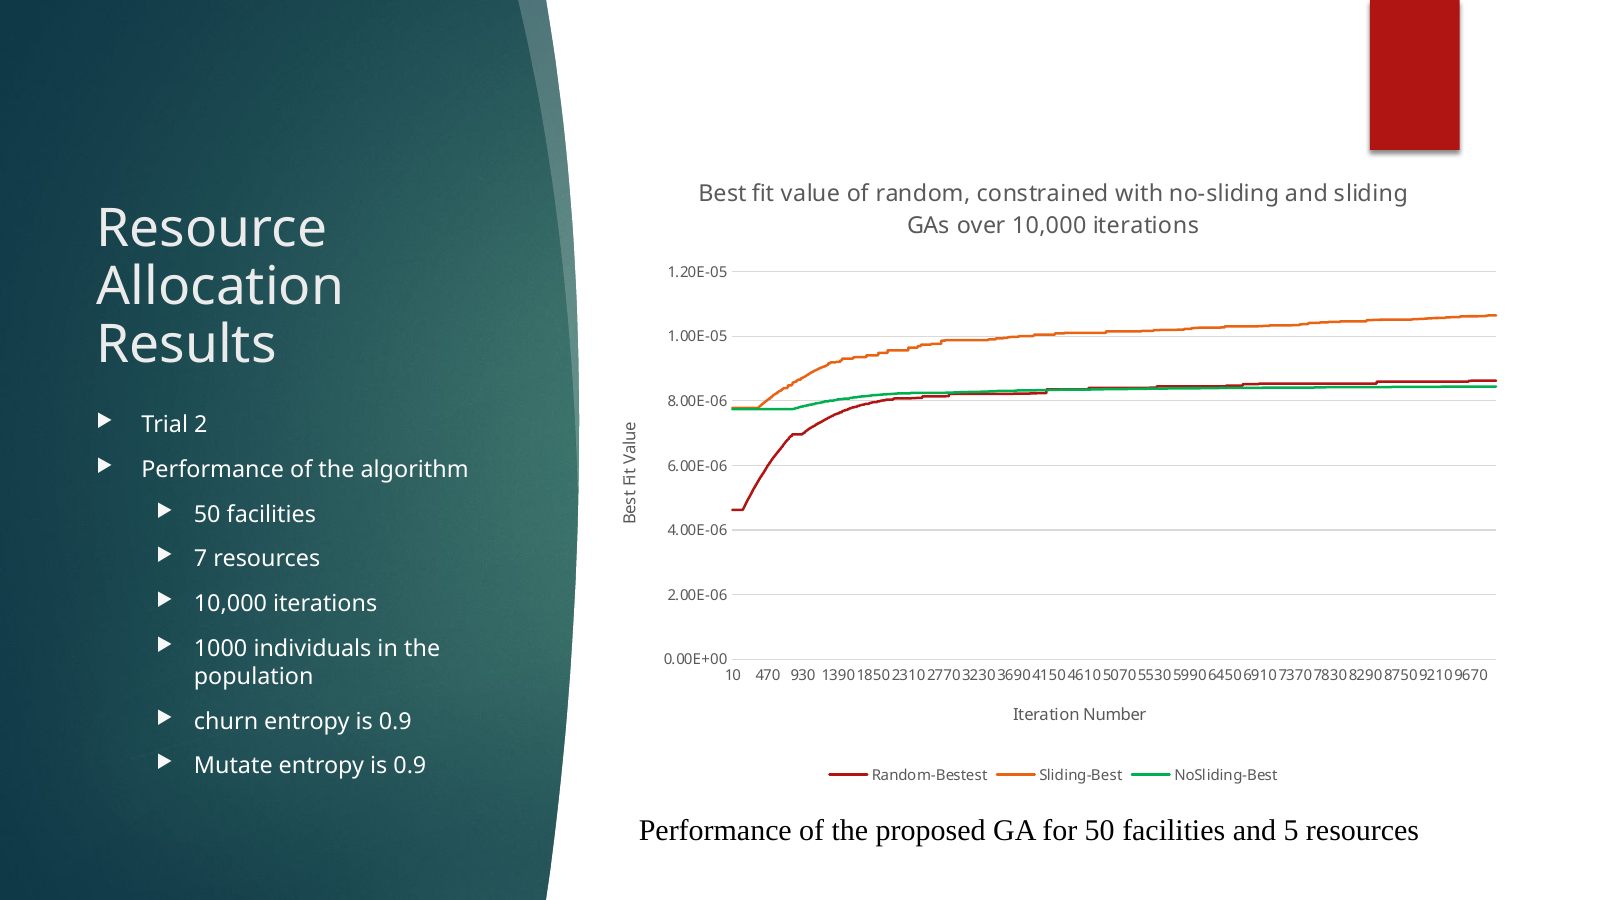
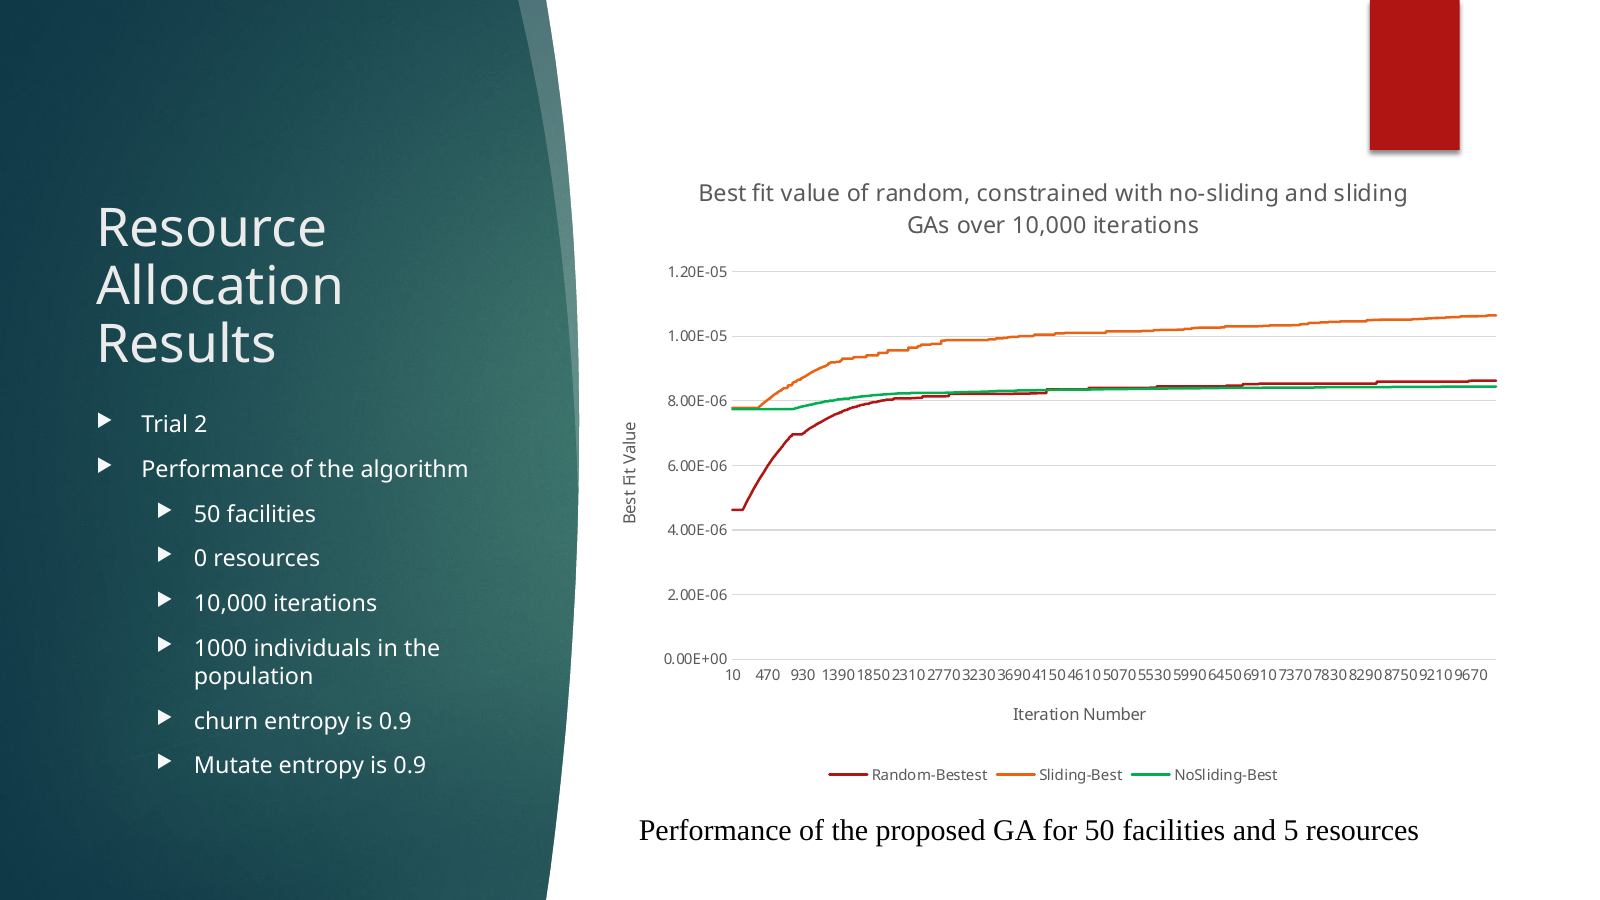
7: 7 -> 0
